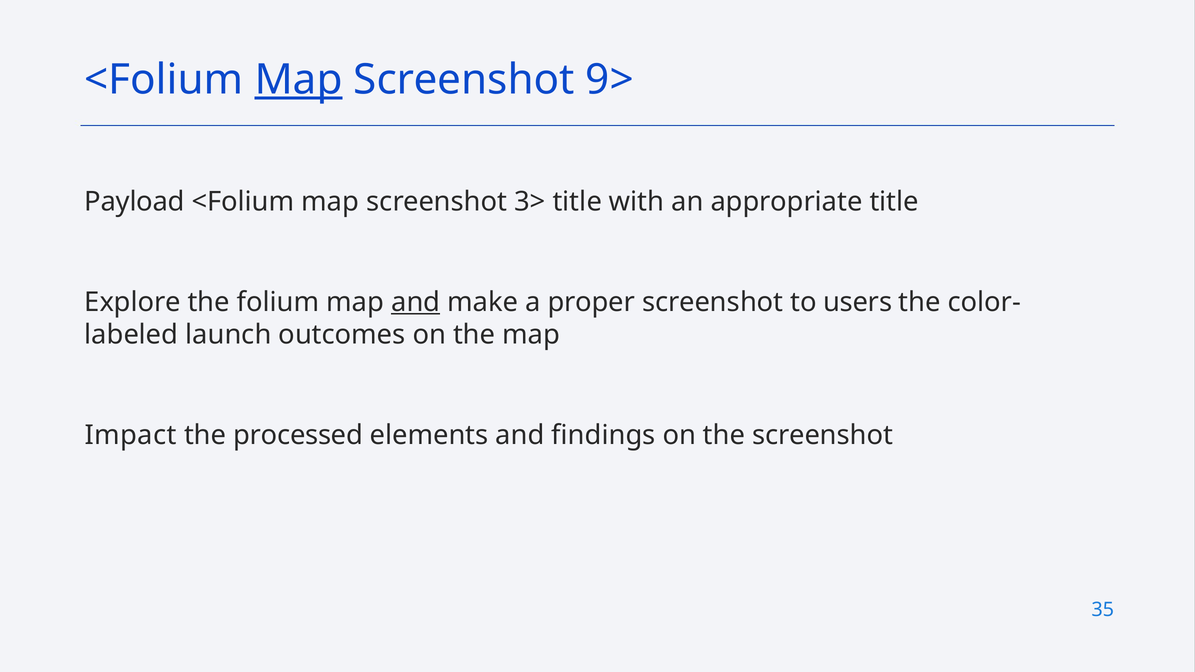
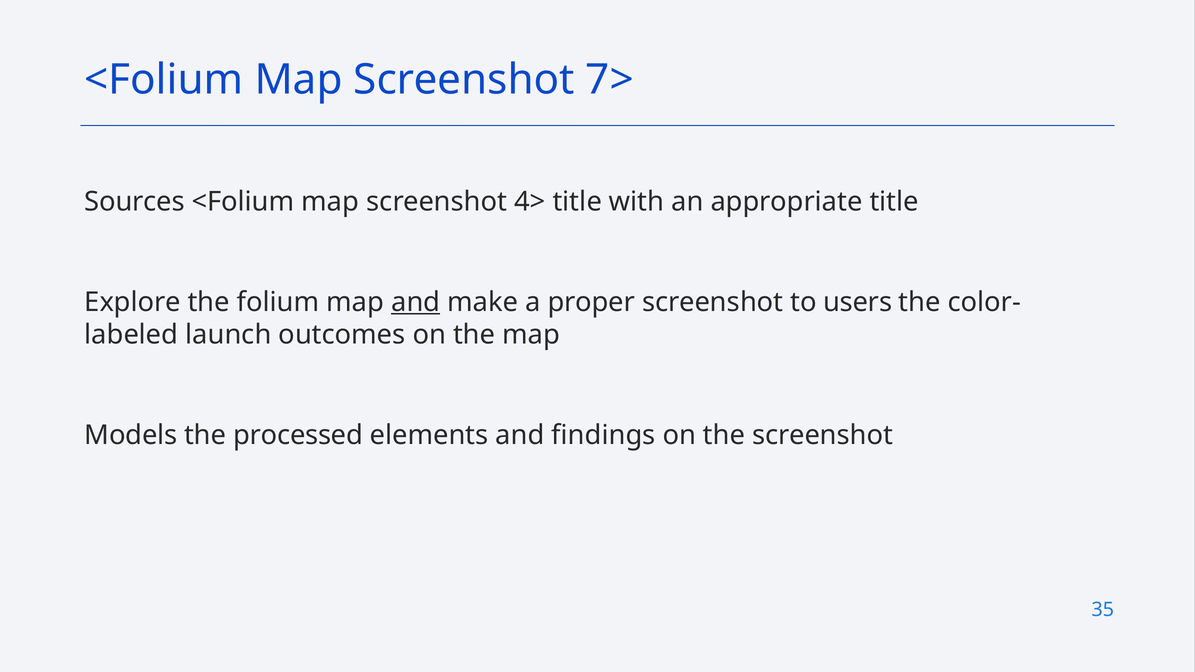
Map at (299, 80) underline: present -> none
9>: 9> -> 7>
Payload: Payload -> Sources
3>: 3> -> 4>
Impact: Impact -> Models
